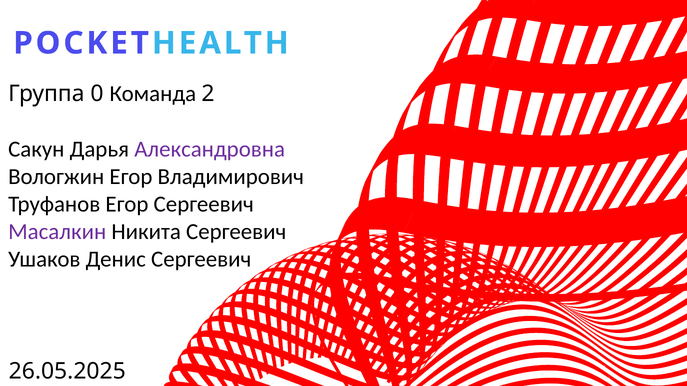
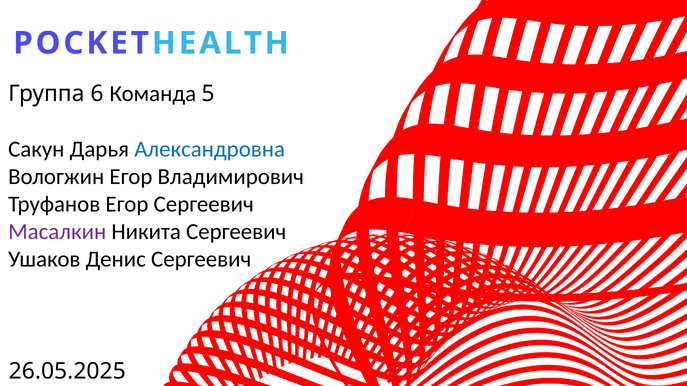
0: 0 -> 6
2: 2 -> 5
Александровна colour: purple -> blue
